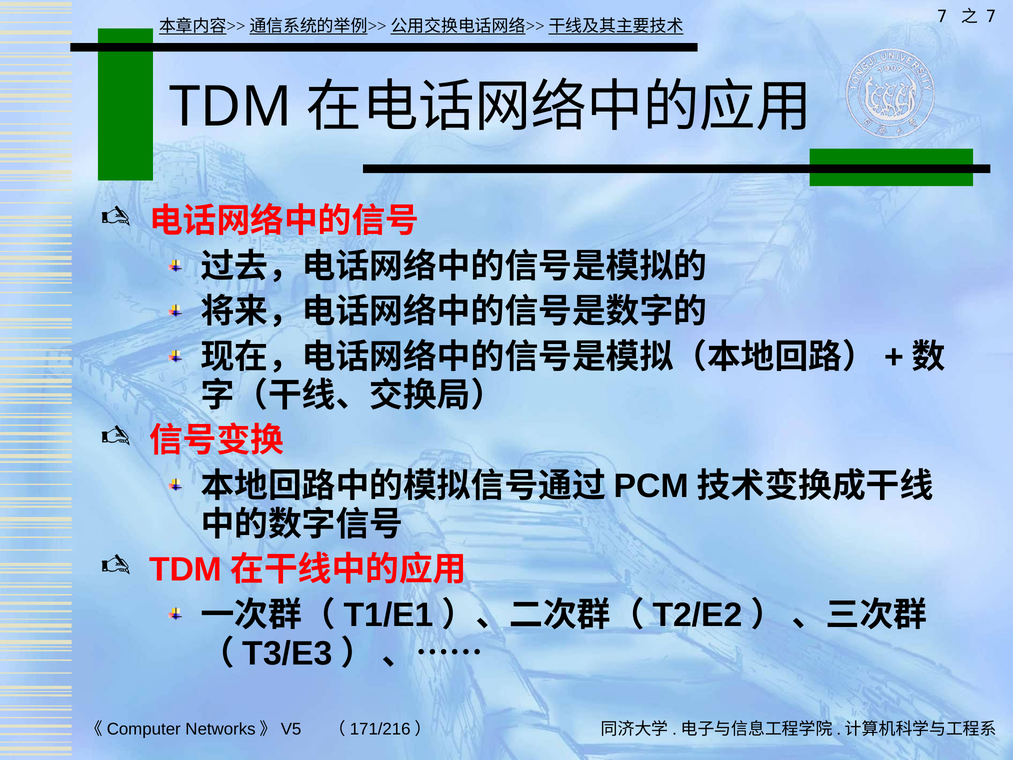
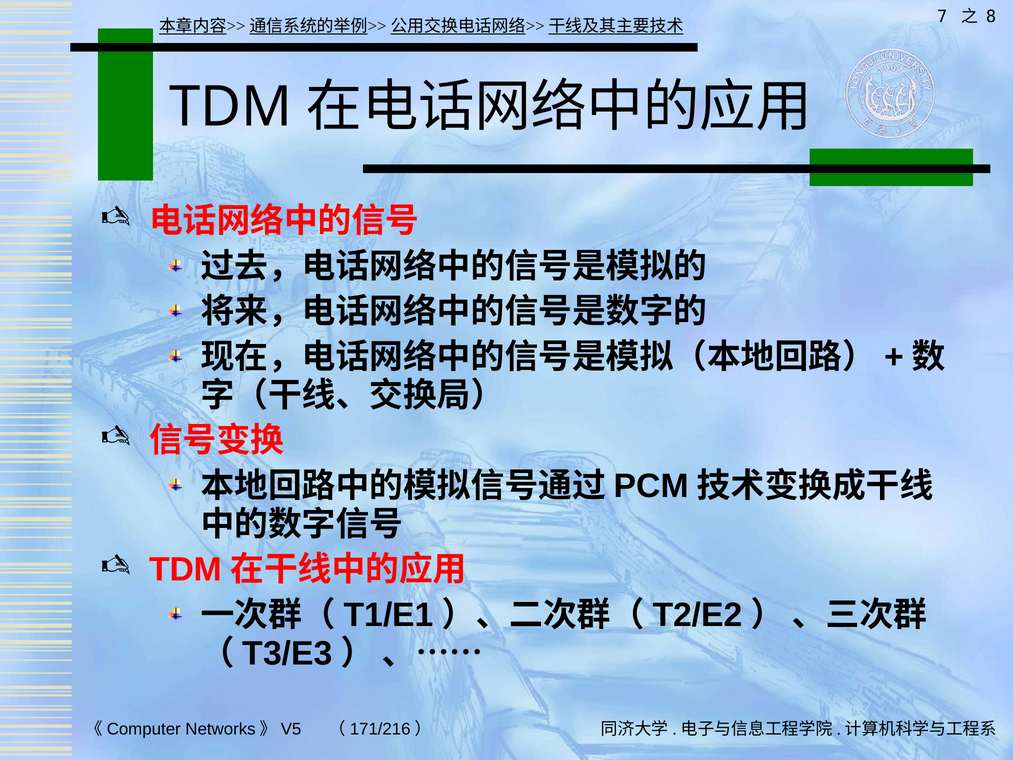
7 at (991, 16): 7 -> 8
